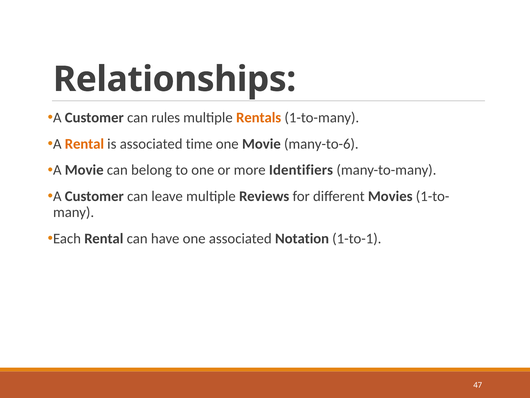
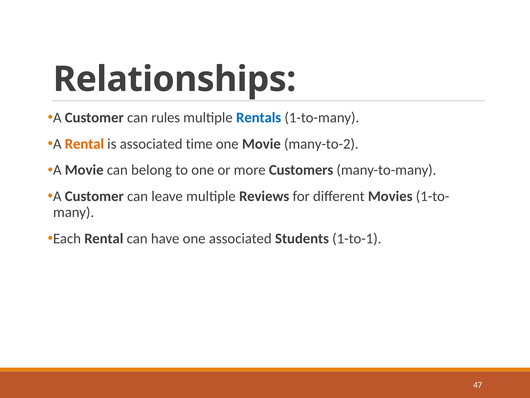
Rentals colour: orange -> blue
many-to-6: many-to-6 -> many-to-2
Identifiers: Identifiers -> Customers
Notation: Notation -> Students
